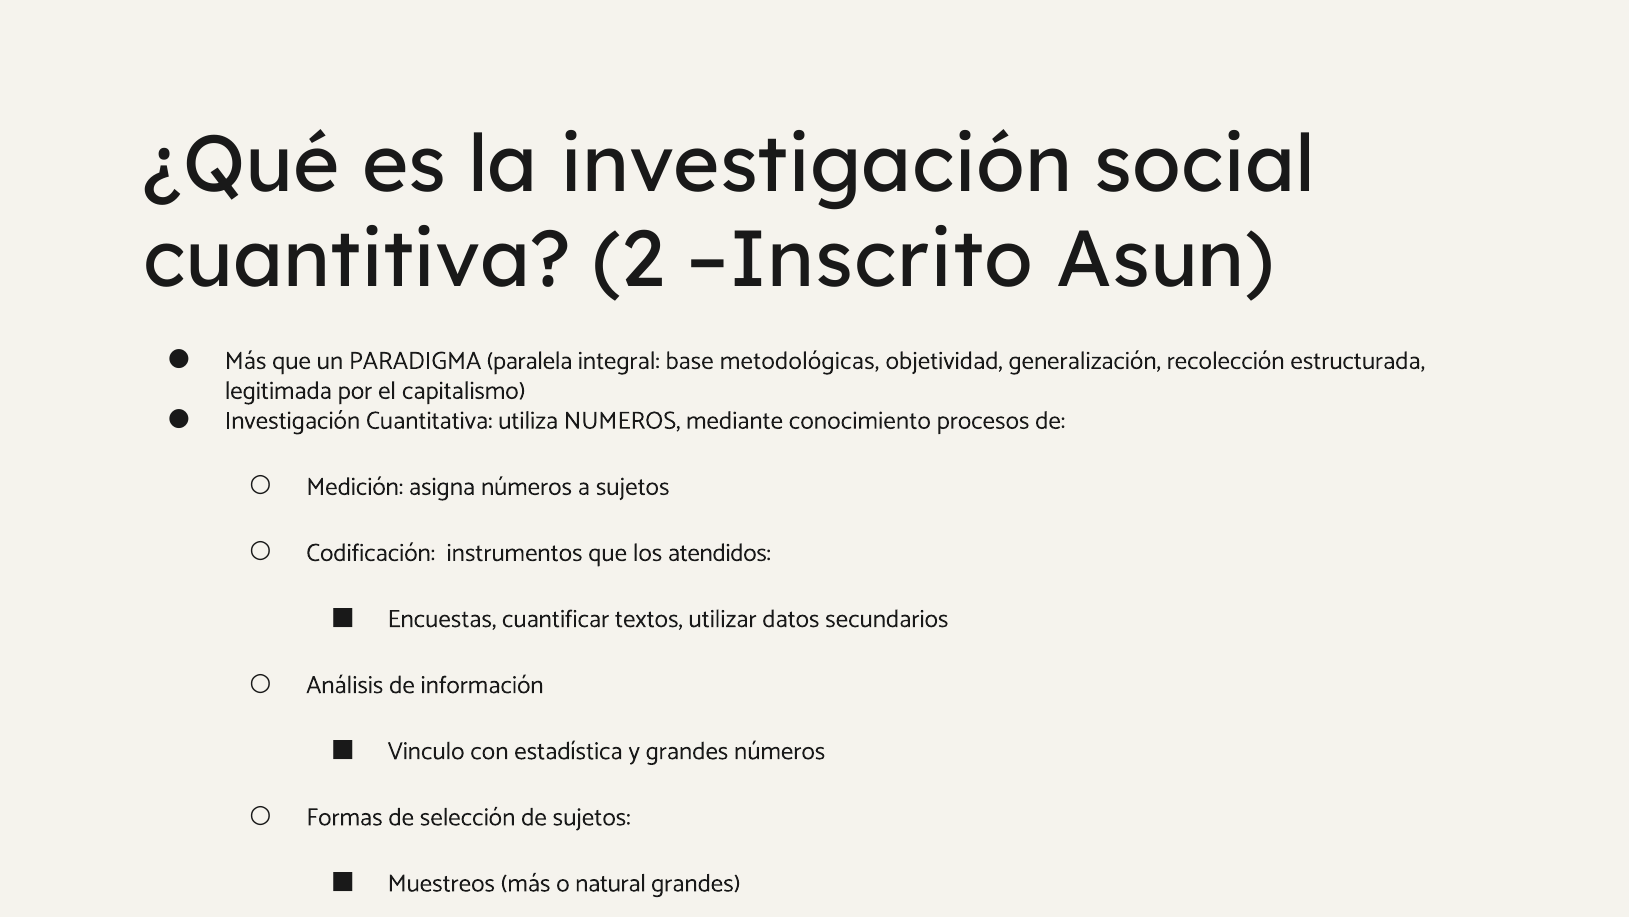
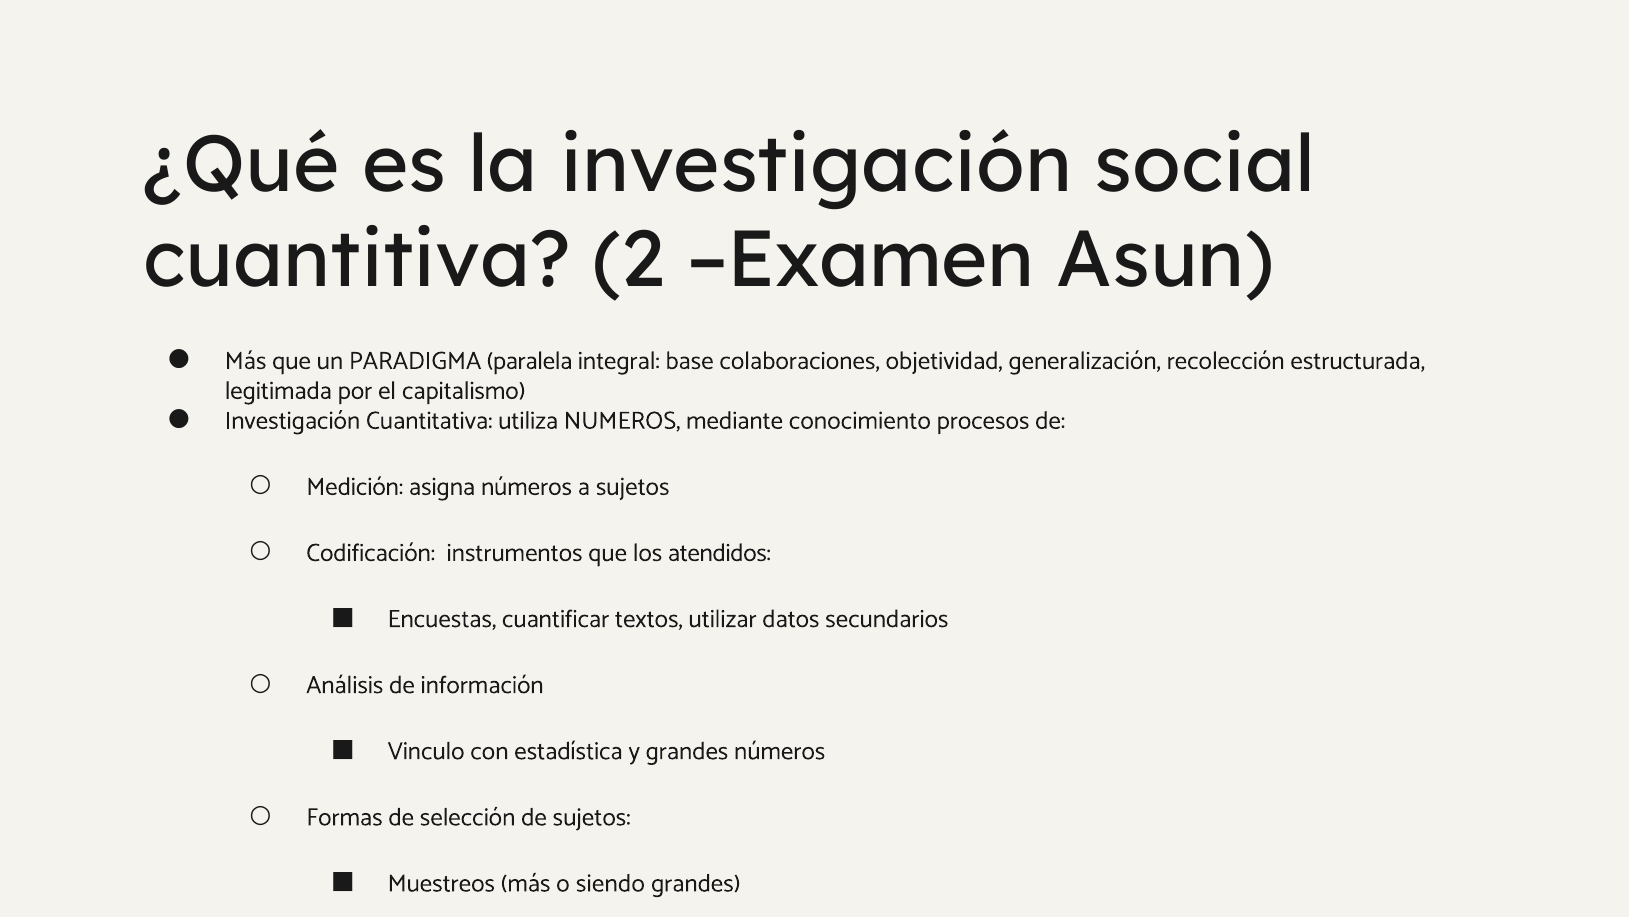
Inscrito: Inscrito -> Examen
metodológicas: metodológicas -> colaboraciones
natural: natural -> siendo
